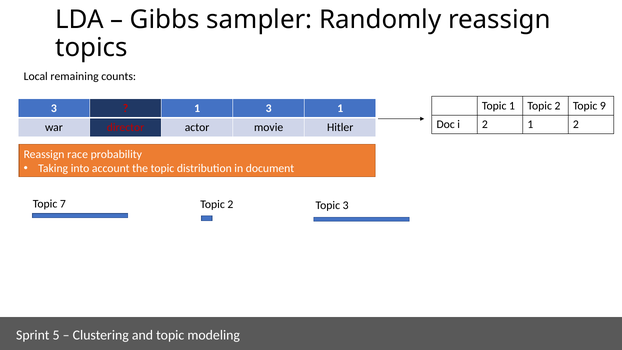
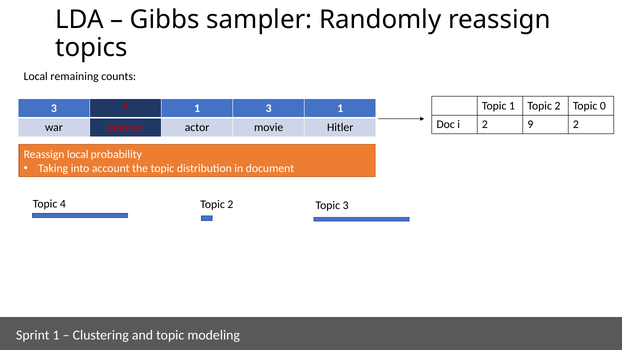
9: 9 -> 0
2 1: 1 -> 9
Reassign race: race -> local
7: 7 -> 4
Sprint 5: 5 -> 1
